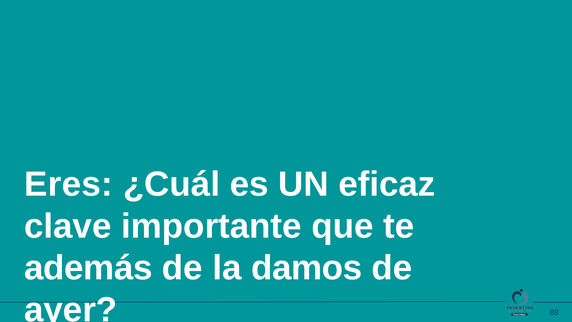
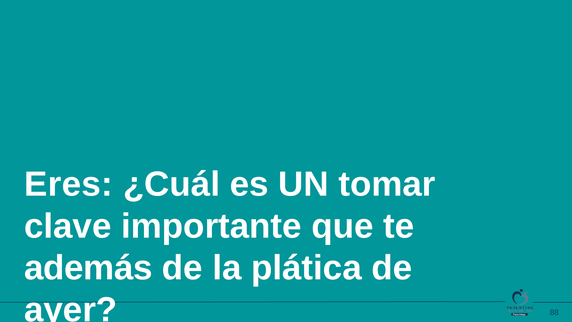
eficaz: eficaz -> tomar
damos: damos -> plática
